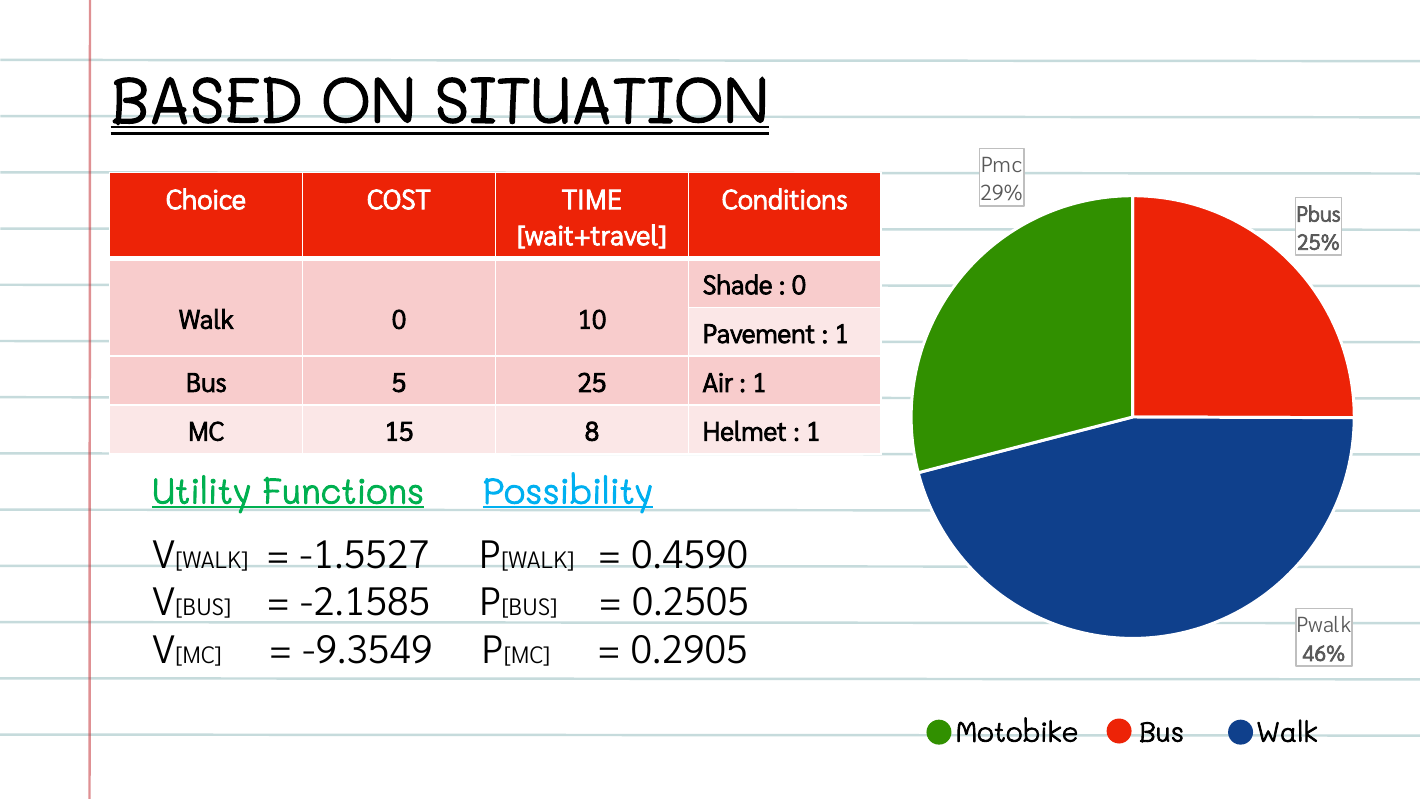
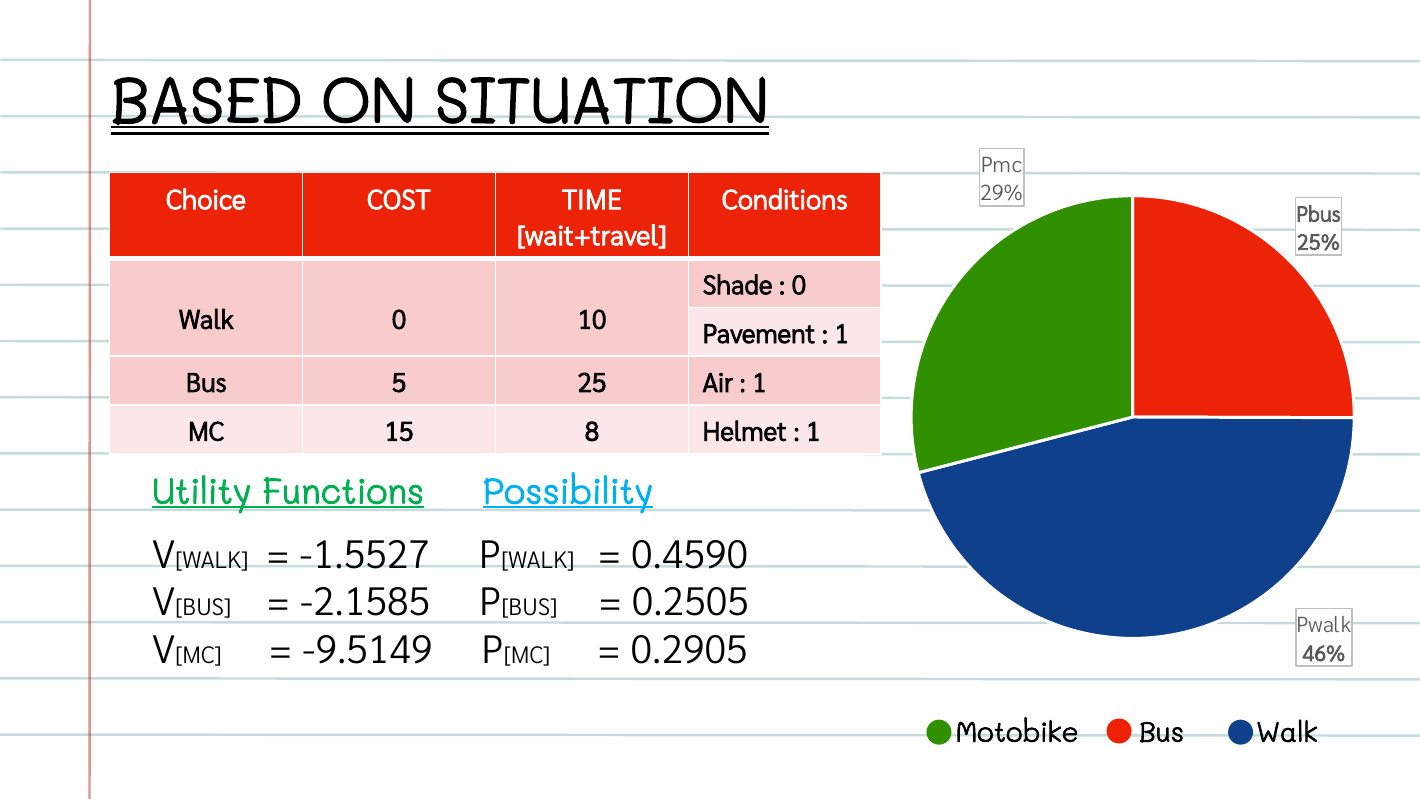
-9.3549: -9.3549 -> -9.5149
